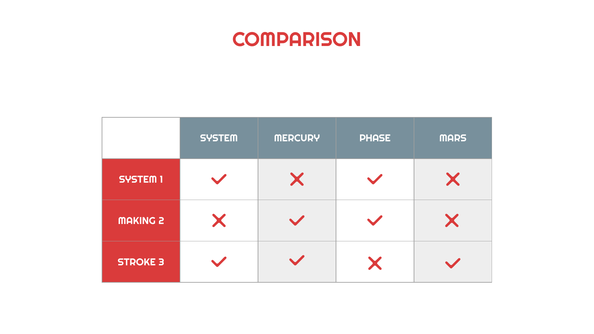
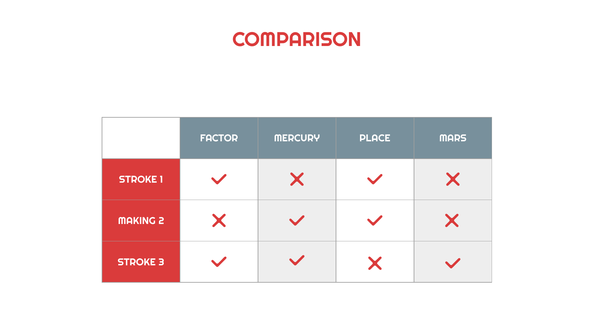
SYSTEM at (219, 138): SYSTEM -> FACTOR
PHASE: PHASE -> PLACE
SYSTEM at (138, 180): SYSTEM -> STROKE
